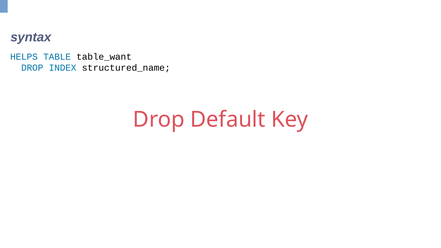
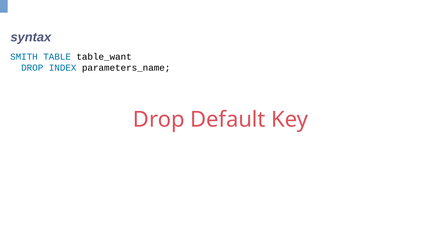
HELPS: HELPS -> SMITH
structured_name: structured_name -> parameters_name
